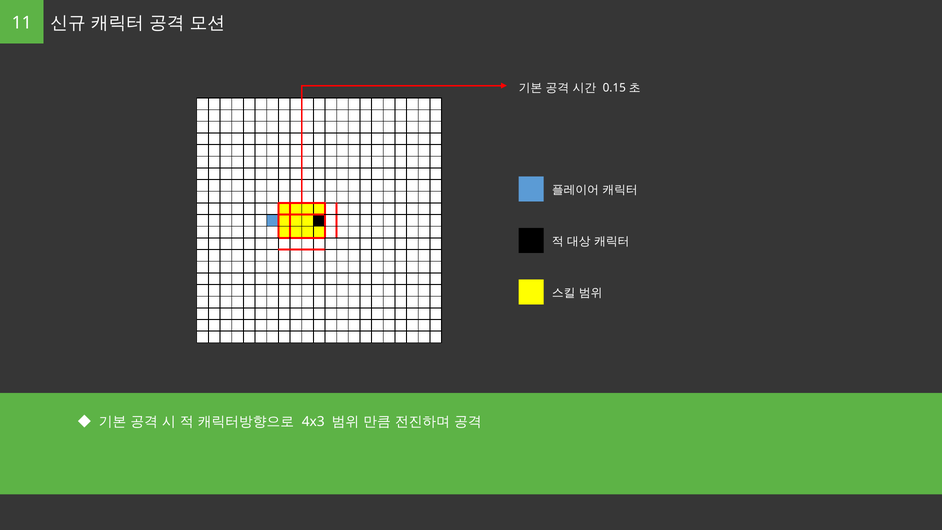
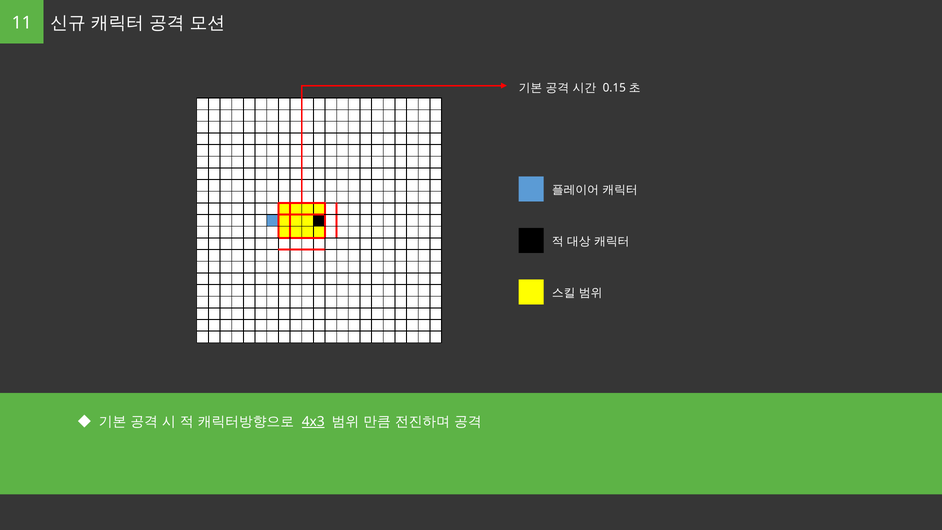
4x3 underline: none -> present
